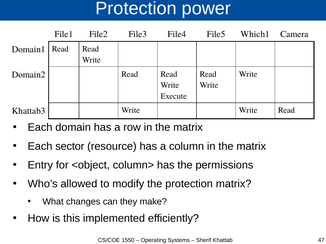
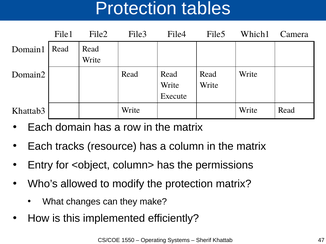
power: power -> tables
sector: sector -> tracks
